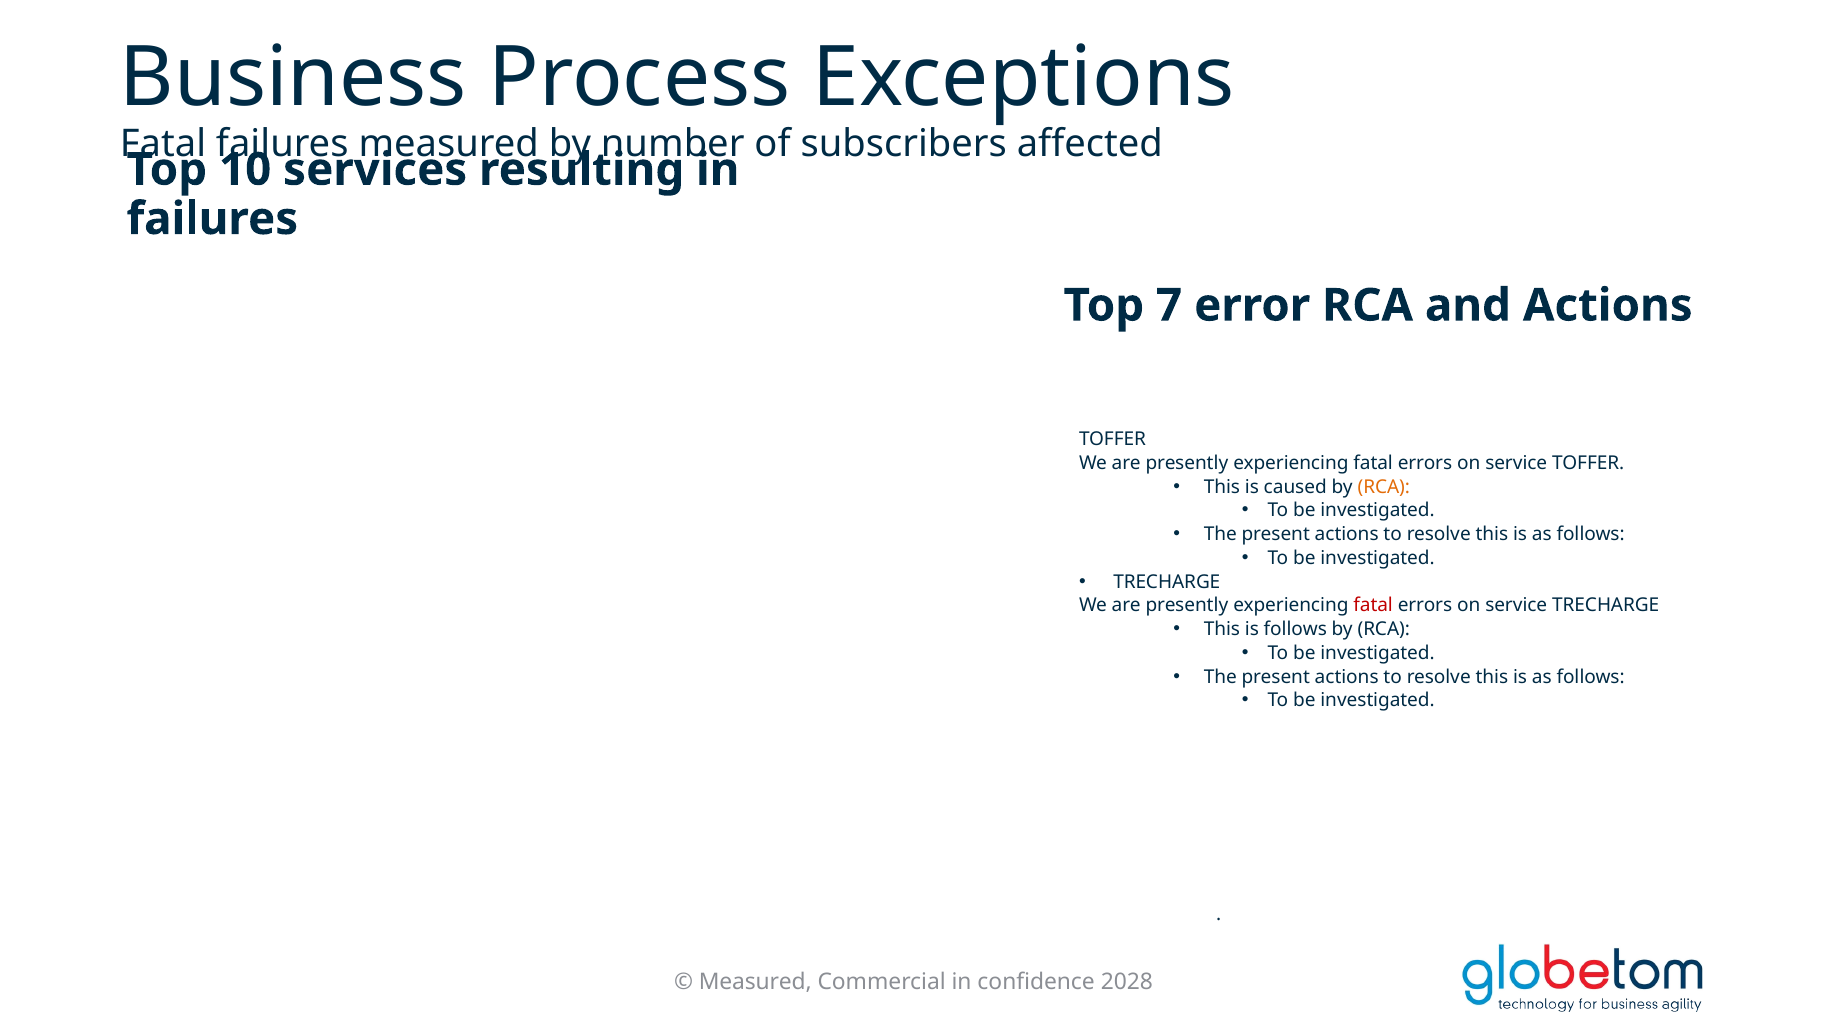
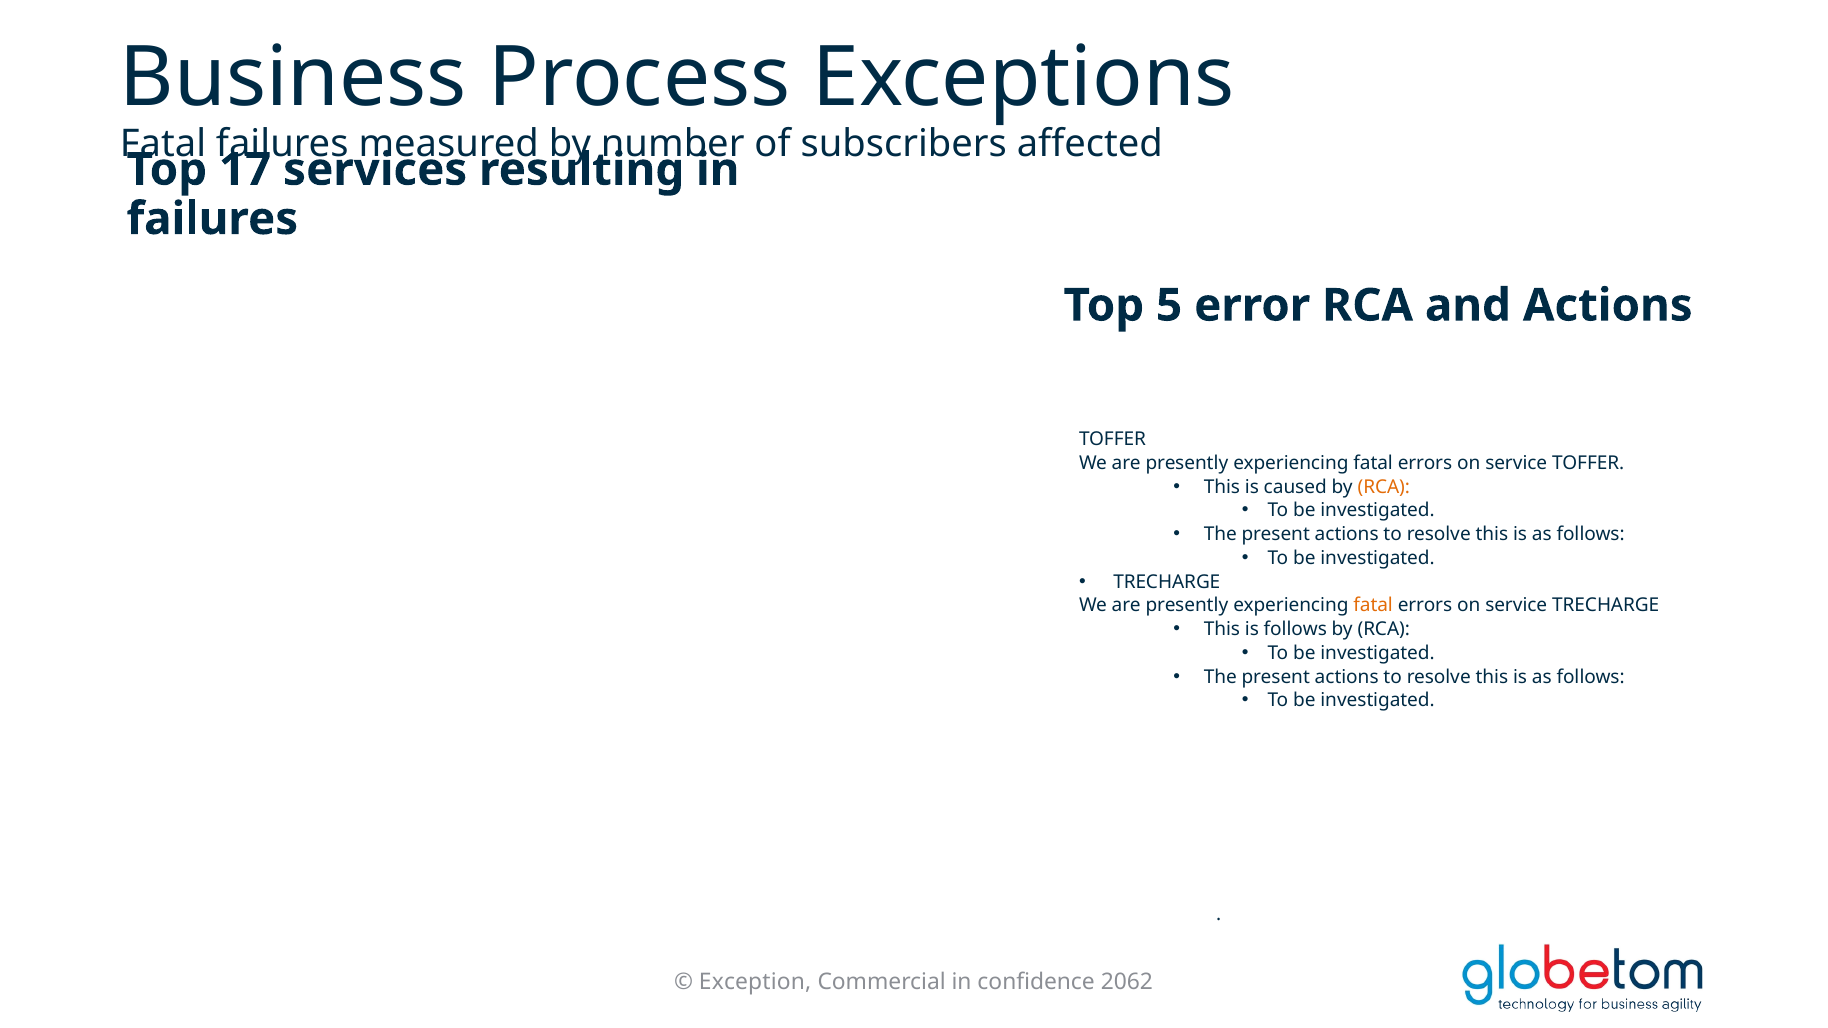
10: 10 -> 17
7: 7 -> 5
fatal at (1373, 606) colour: red -> orange
Measured at (755, 982): Measured -> Exception
2028: 2028 -> 2062
